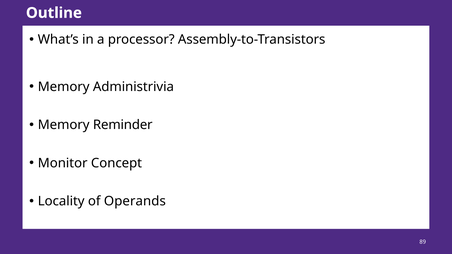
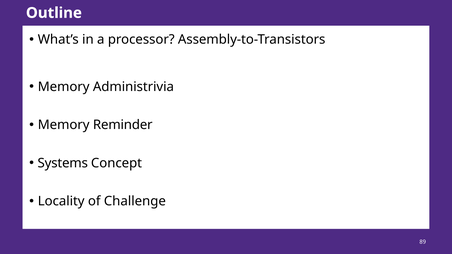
Monitor: Monitor -> Systems
Operands: Operands -> Challenge
